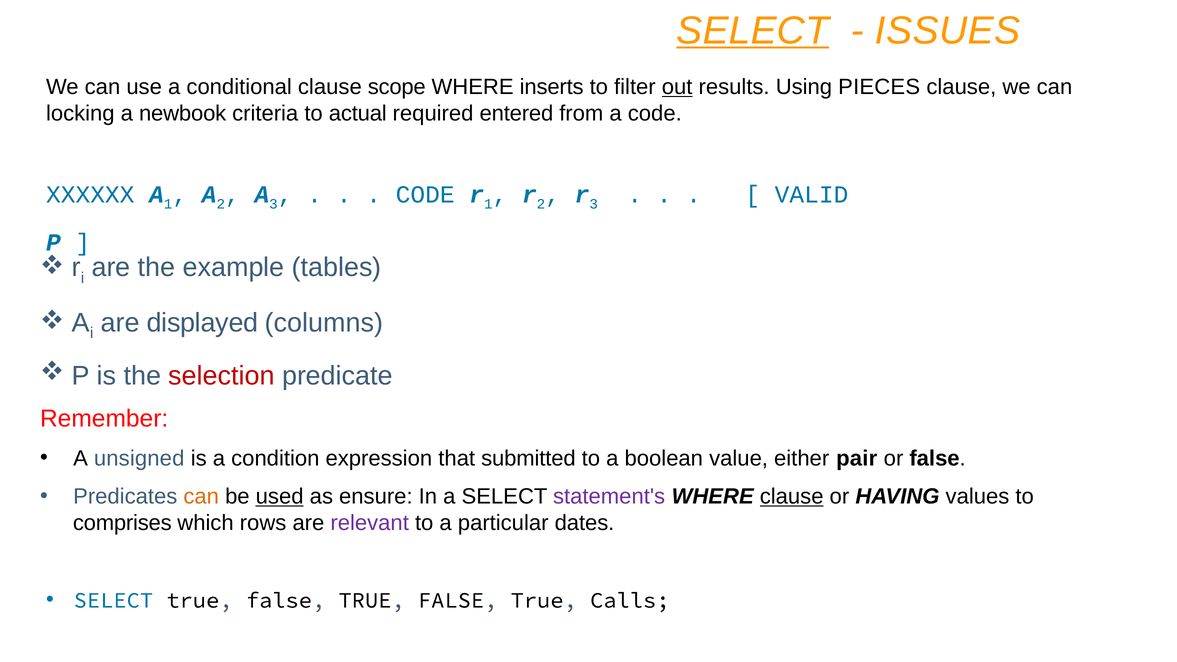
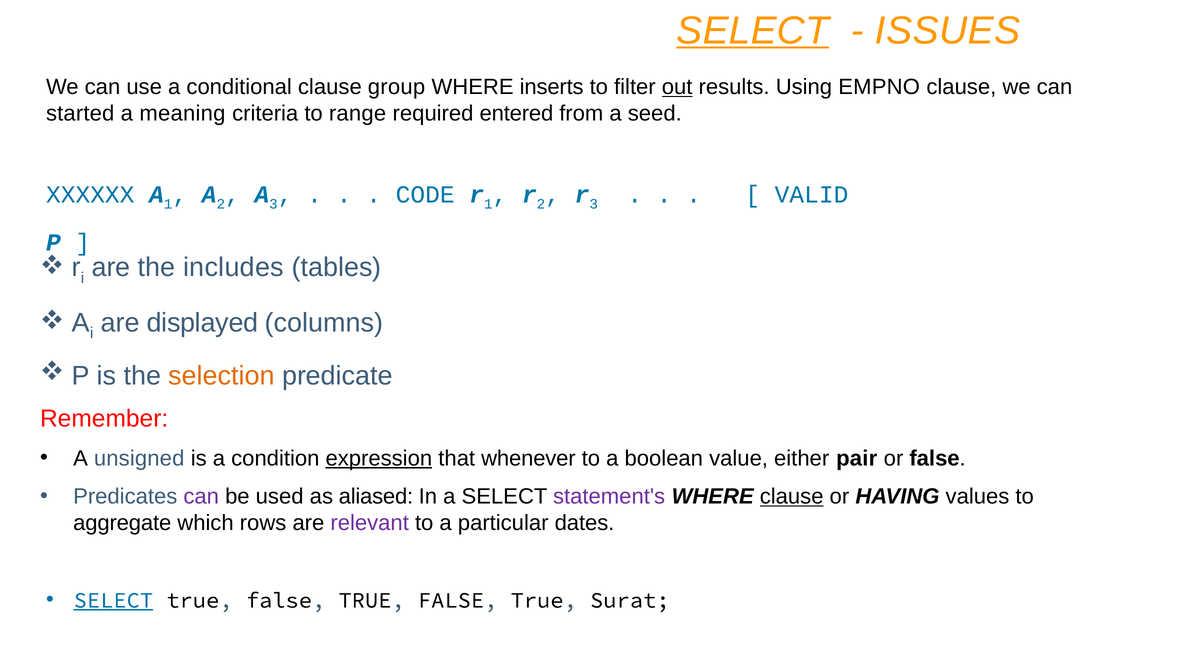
scope: scope -> group
PIECES: PIECES -> EMPNO
locking: locking -> started
newbook: newbook -> meaning
actual: actual -> range
a code: code -> seed
example: example -> includes
selection colour: red -> orange
expression underline: none -> present
submitted: submitted -> whenever
can at (201, 497) colour: orange -> purple
used underline: present -> none
ensure: ensure -> aliased
comprises: comprises -> aggregate
SELECT at (113, 600) underline: none -> present
Calls: Calls -> Surat
